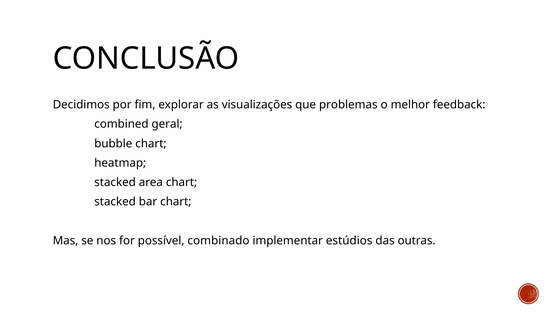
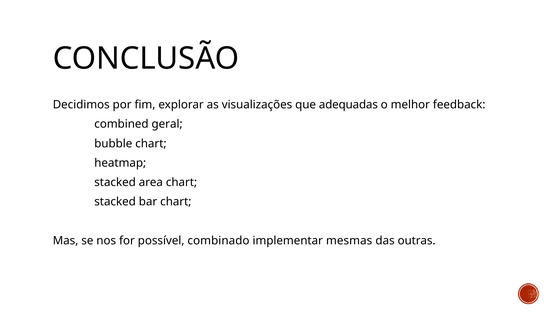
problemas: problemas -> adequadas
estúdios: estúdios -> mesmas
